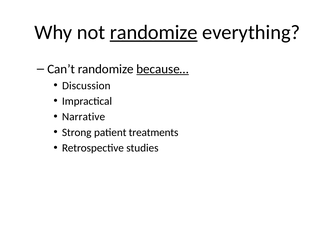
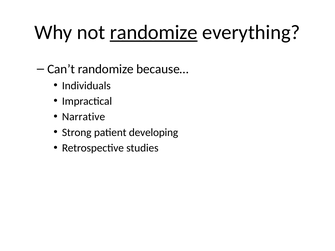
because… underline: present -> none
Discussion: Discussion -> Individuals
treatments: treatments -> developing
